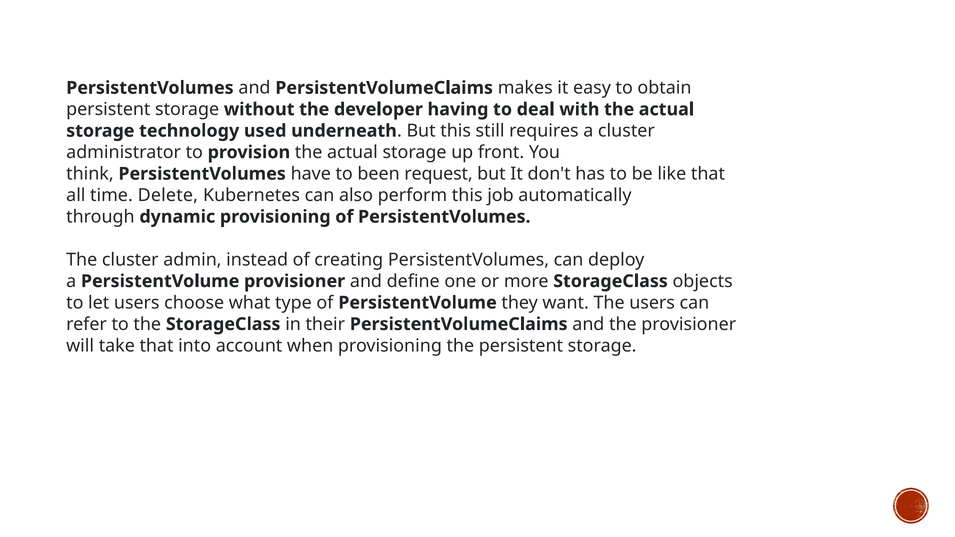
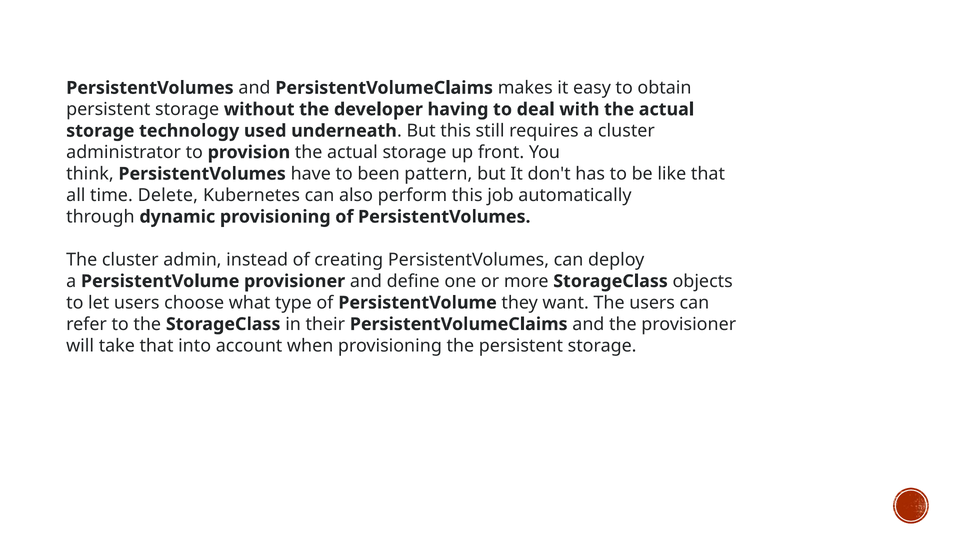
request: request -> pattern
